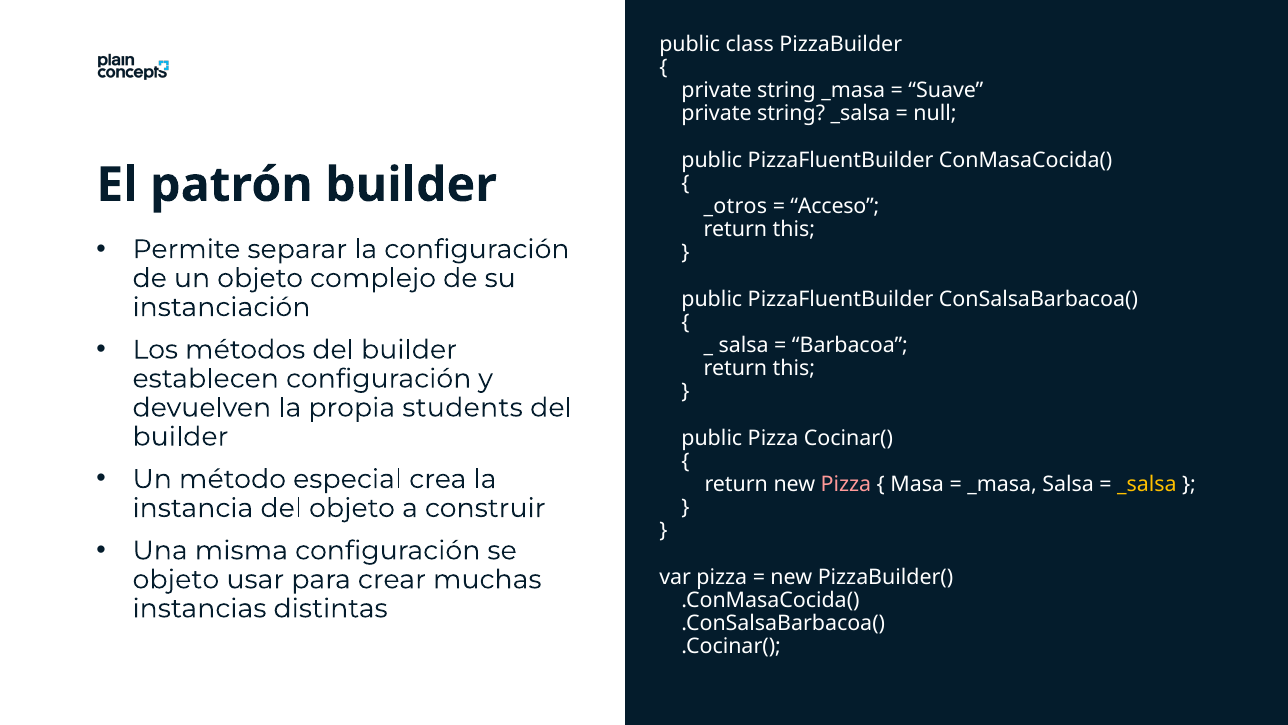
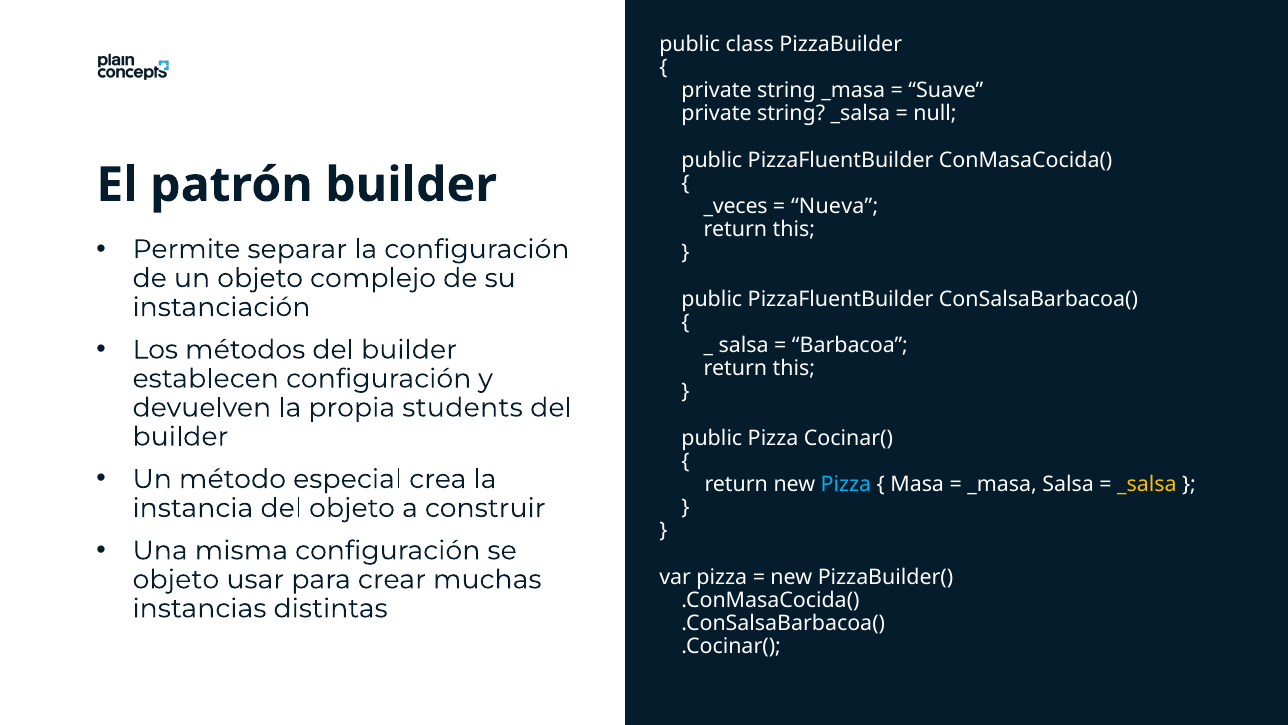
_otros: _otros -> _veces
Acceso: Acceso -> Nueva
Pizza at (846, 484) colour: pink -> light blue
